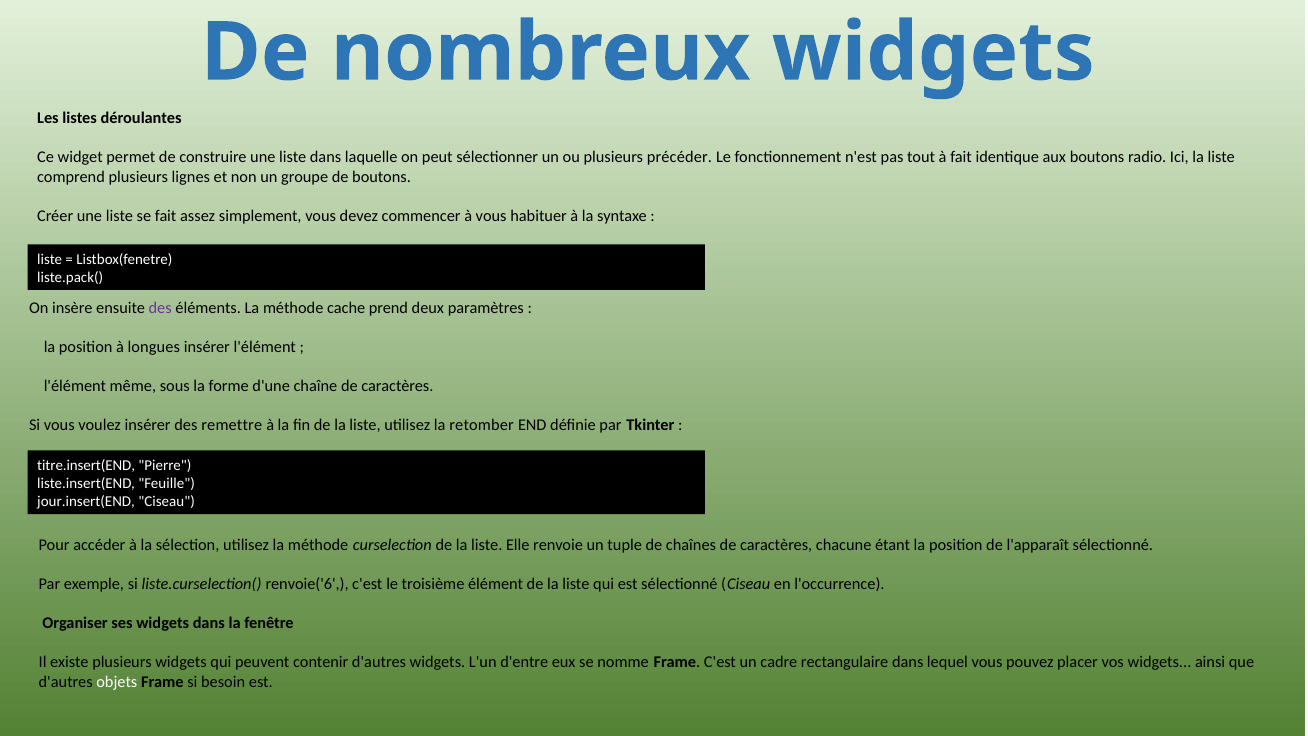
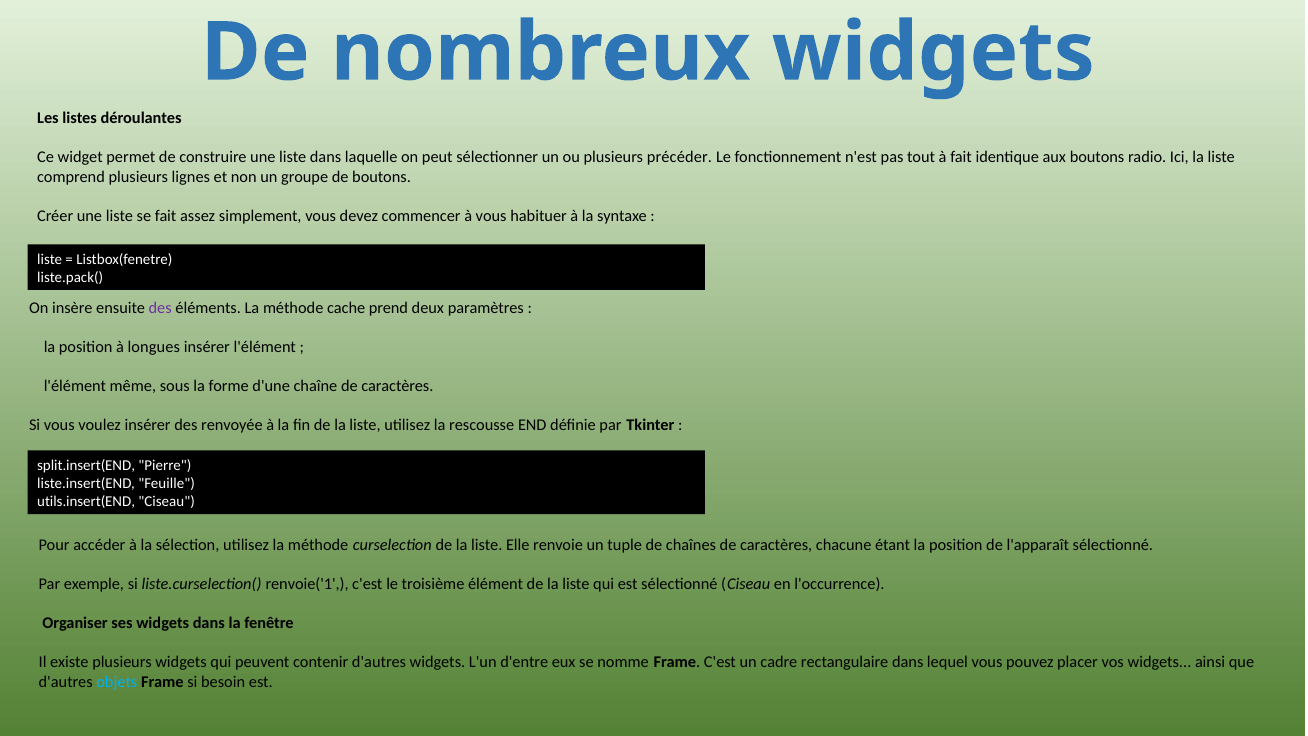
remettre: remettre -> renvoyée
retomber: retomber -> rescousse
titre.insert(END: titre.insert(END -> split.insert(END
jour.insert(END: jour.insert(END -> utils.insert(END
renvoie('6: renvoie('6 -> renvoie('1
objets colour: white -> light blue
